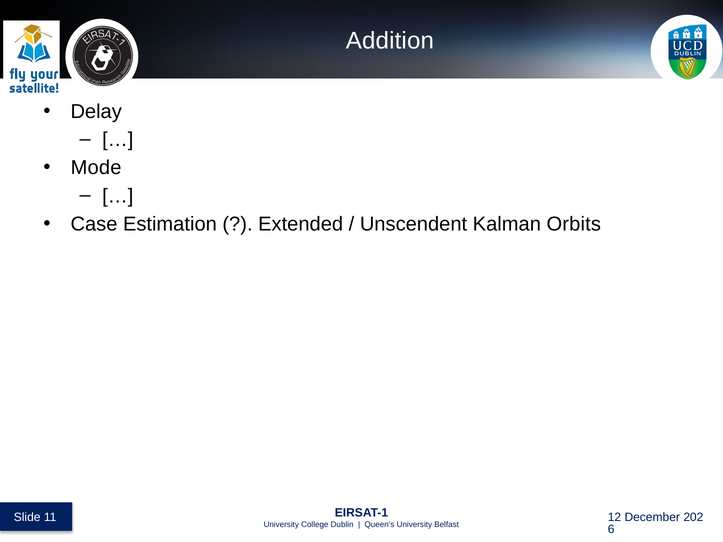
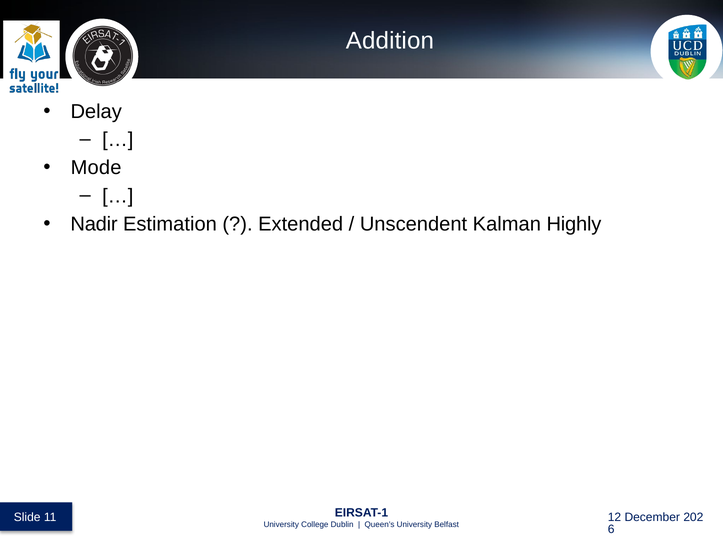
Case: Case -> Nadir
Orbits: Orbits -> Highly
